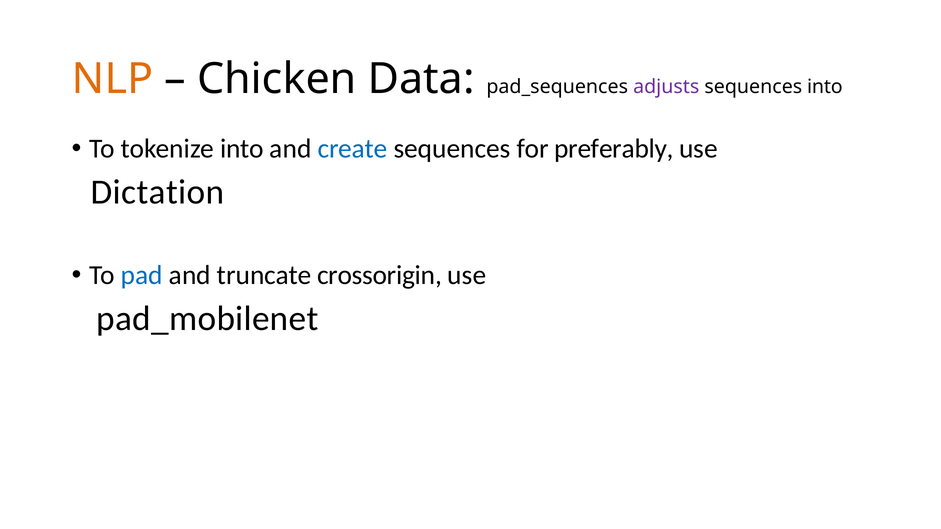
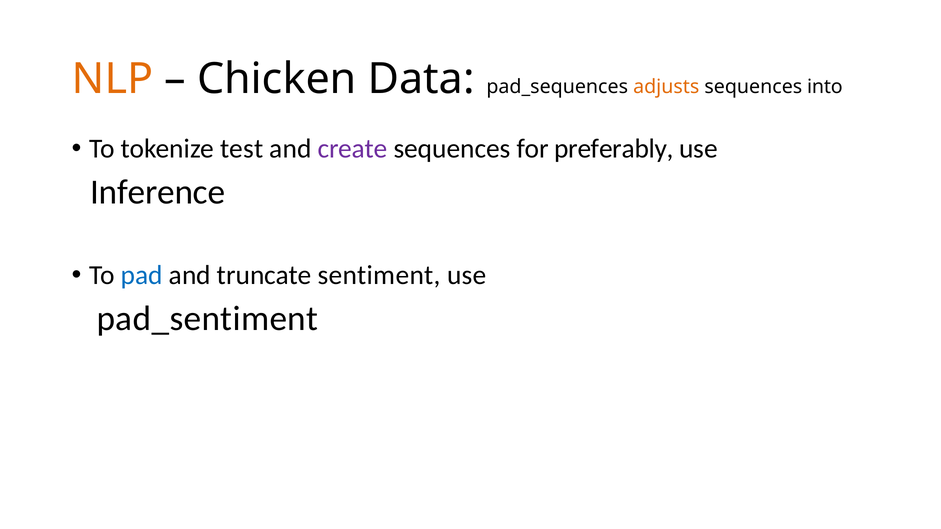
adjusts colour: purple -> orange
tokenize into: into -> test
create colour: blue -> purple
Dictation: Dictation -> Inference
crossorigin: crossorigin -> sentiment
pad_mobilenet: pad_mobilenet -> pad_sentiment
